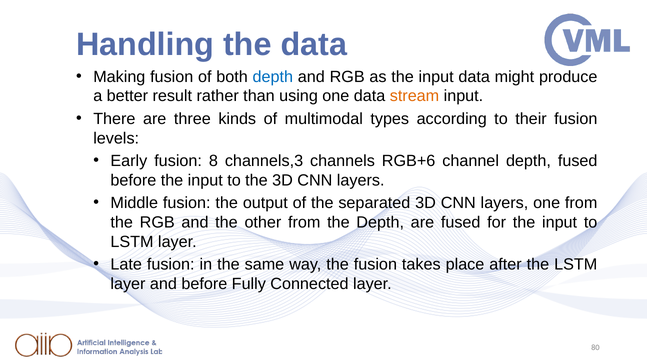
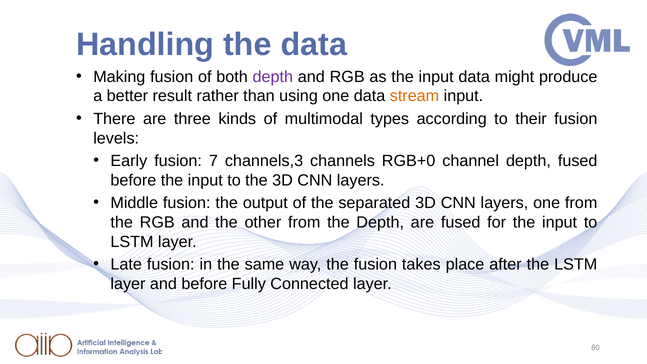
depth at (273, 77) colour: blue -> purple
8: 8 -> 7
RGB+6: RGB+6 -> RGB+0
